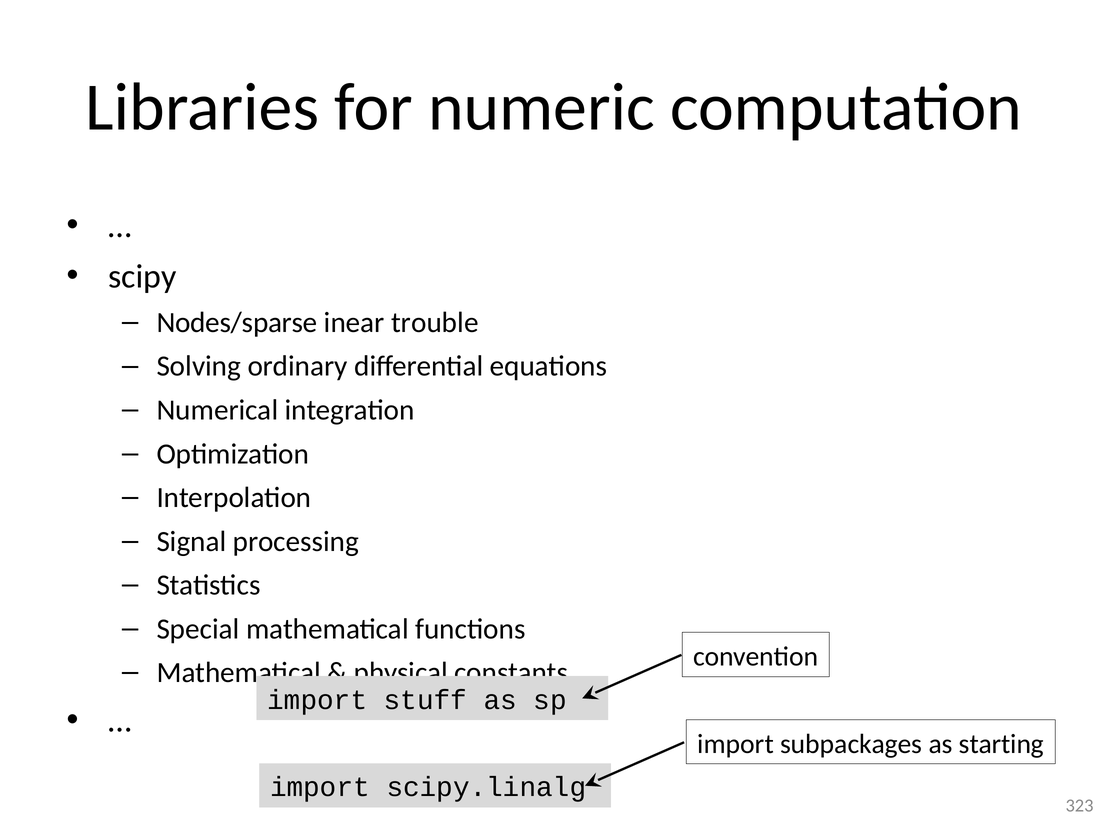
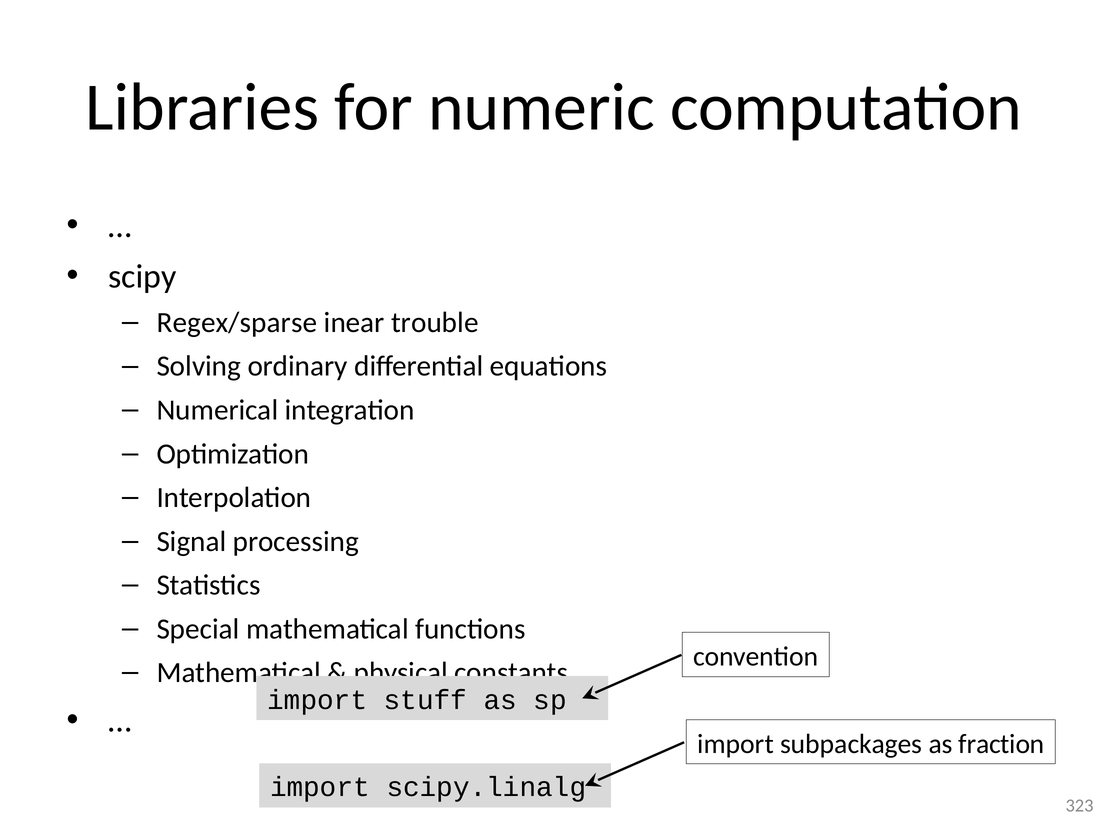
Nodes/sparse: Nodes/sparse -> Regex/sparse
starting: starting -> fraction
